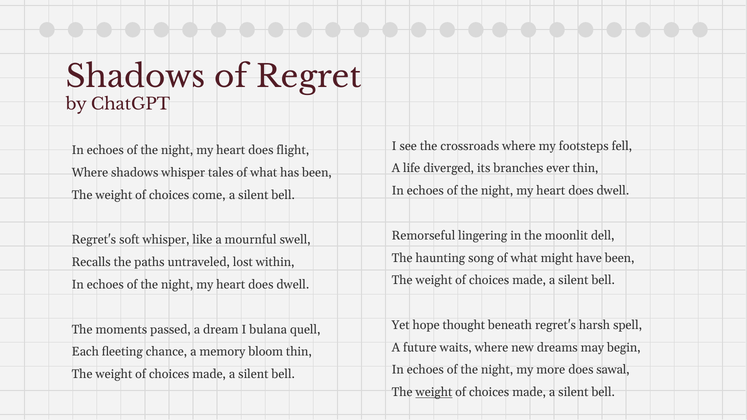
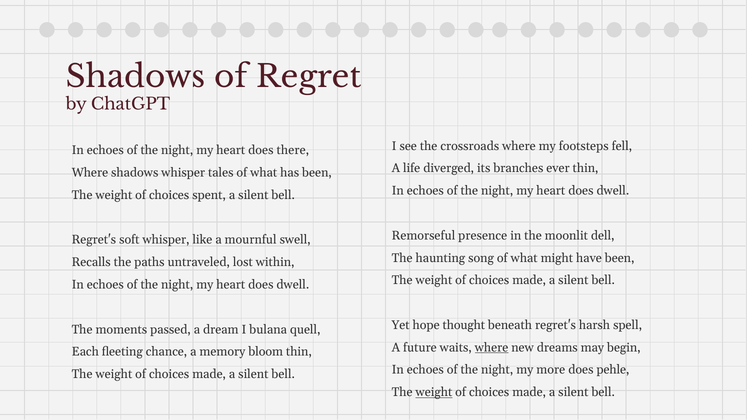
flight: flight -> there
come: come -> spent
lingering: lingering -> presence
where at (492, 348) underline: none -> present
sawal: sawal -> pehle
